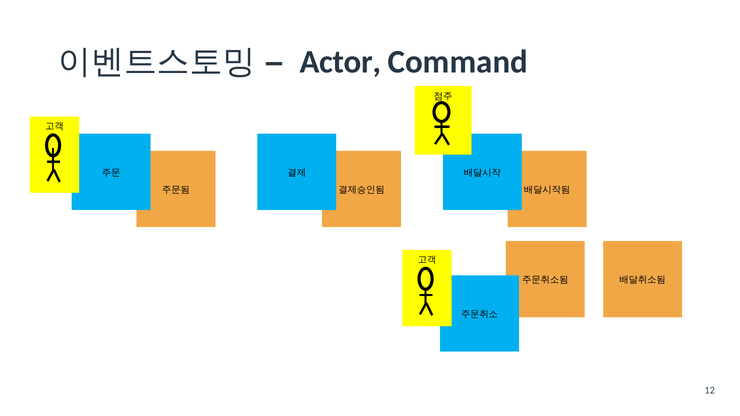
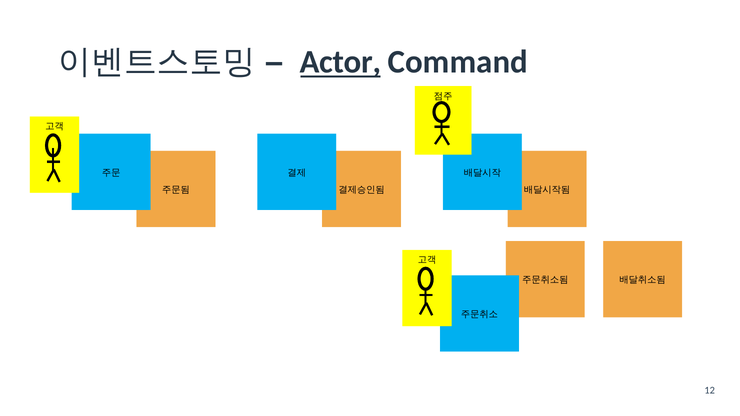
Actor underline: none -> present
